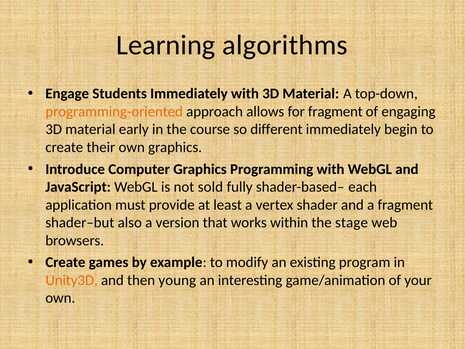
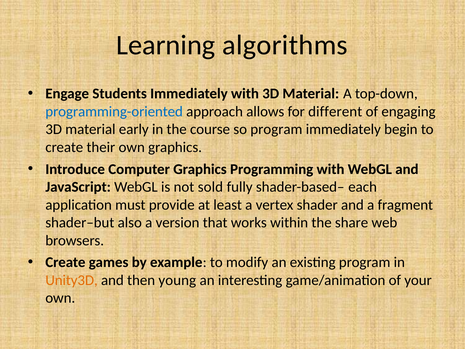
programming-oriented colour: orange -> blue
for fragment: fragment -> different
so different: different -> program
stage: stage -> share
